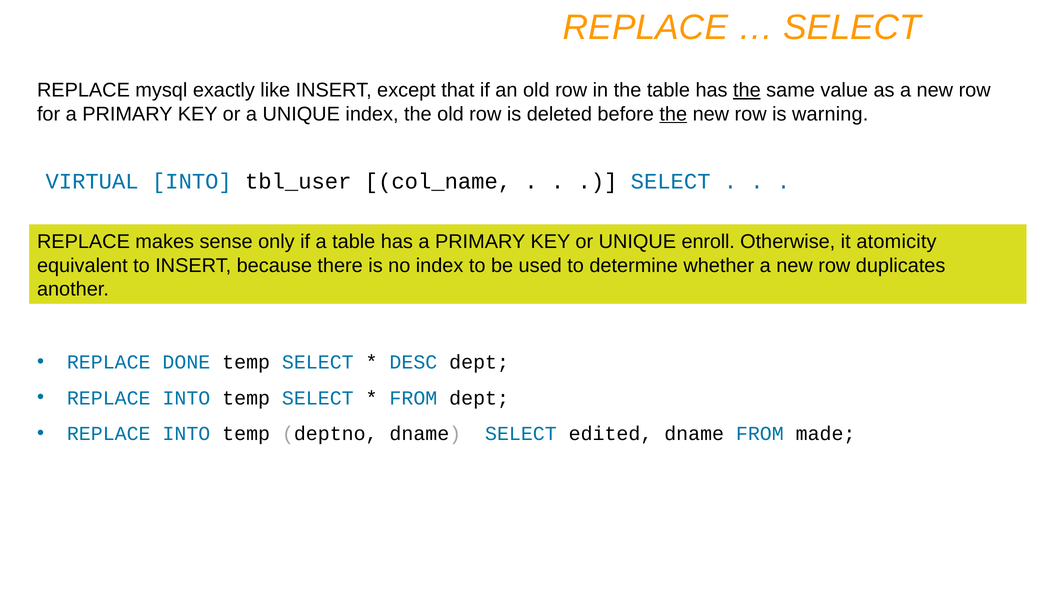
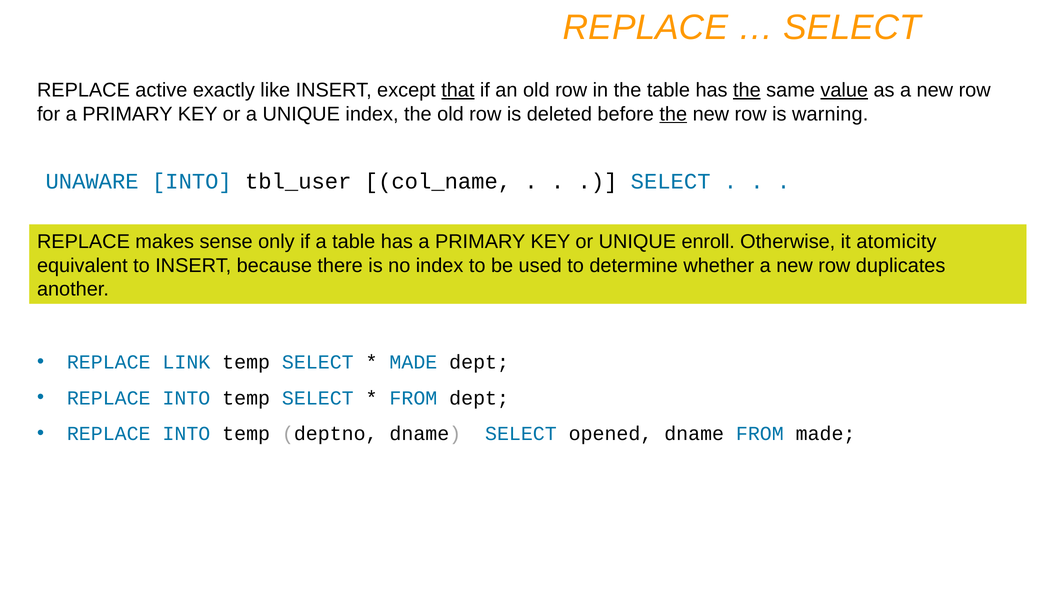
mysql: mysql -> active
that underline: none -> present
value underline: none -> present
VIRTUAL: VIRTUAL -> UNAWARE
DONE: DONE -> LINK
DESC at (413, 362): DESC -> MADE
edited: edited -> opened
